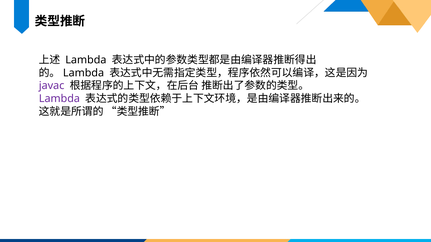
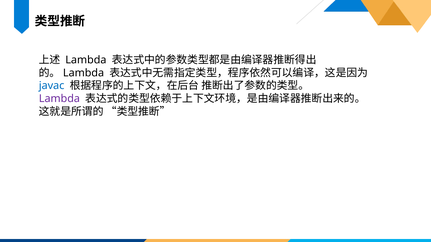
javac colour: purple -> blue
